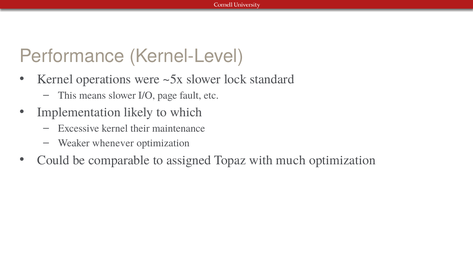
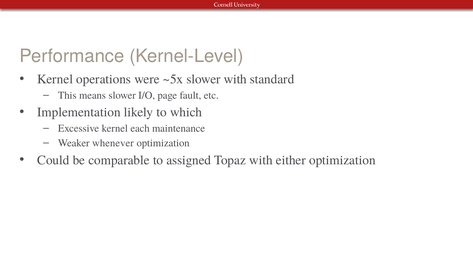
slower lock: lock -> with
their: their -> each
much: much -> either
